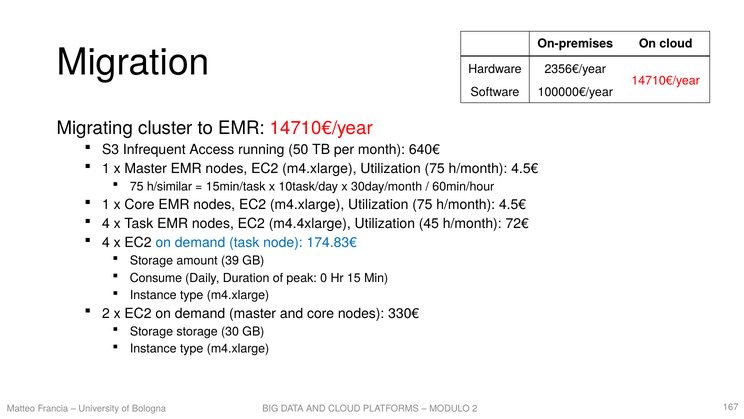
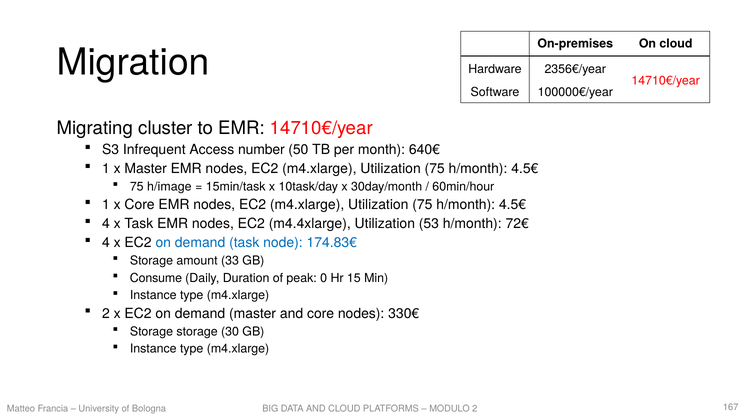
running: running -> number
h/similar: h/similar -> h/image
45: 45 -> 53
39: 39 -> 33
